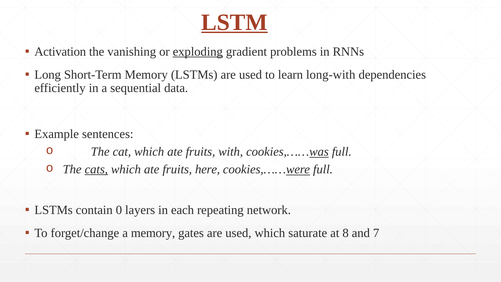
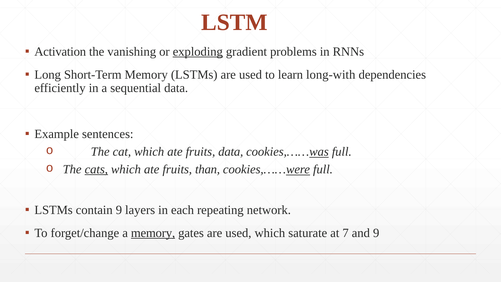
LSTM underline: present -> none
fruits with: with -> data
here: here -> than
contain 0: 0 -> 9
memory at (153, 233) underline: none -> present
8: 8 -> 7
and 7: 7 -> 9
